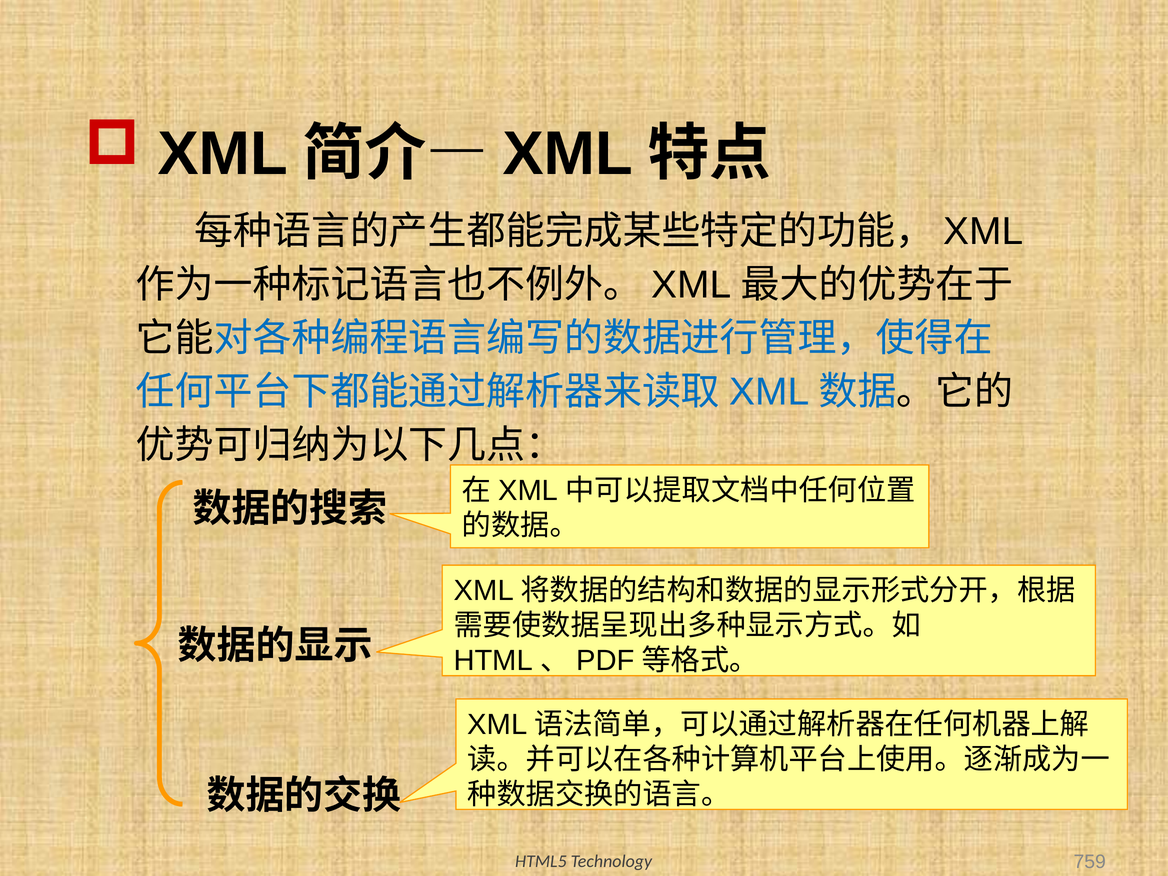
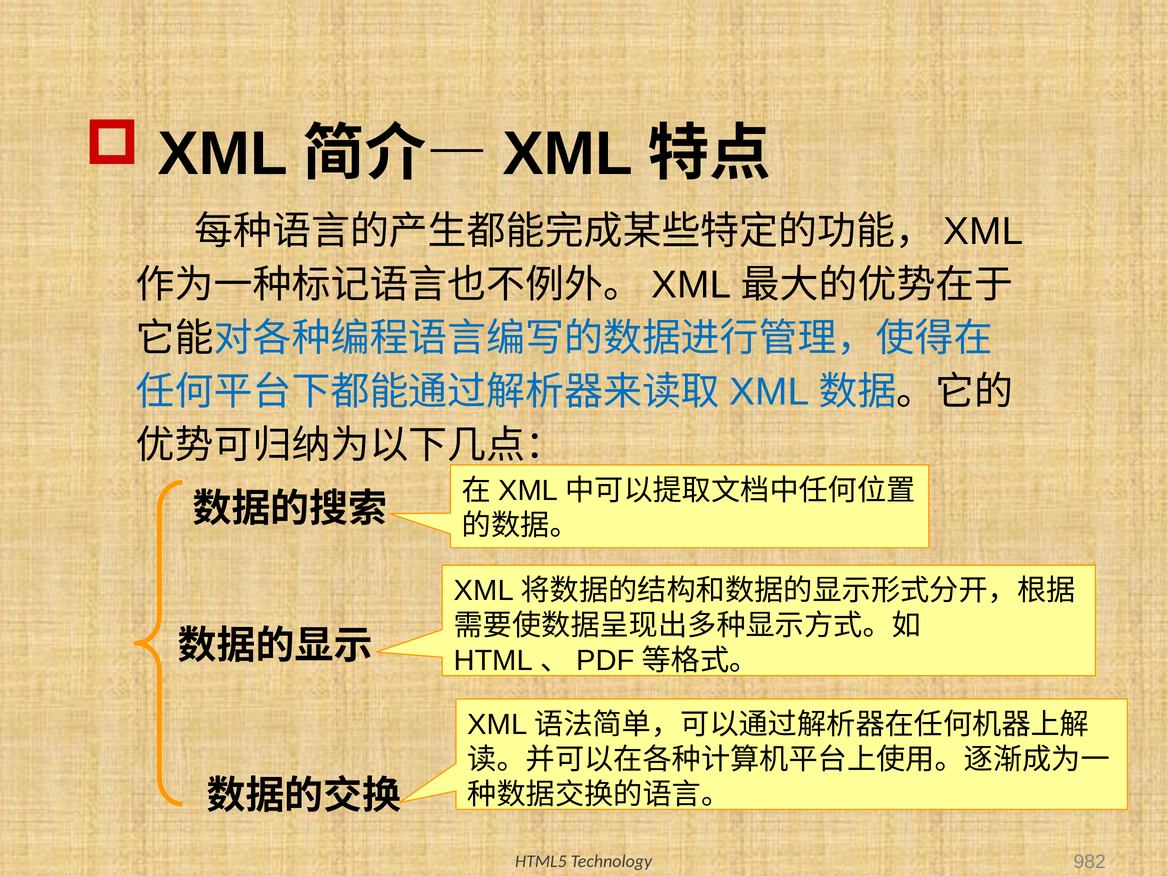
759: 759 -> 982
